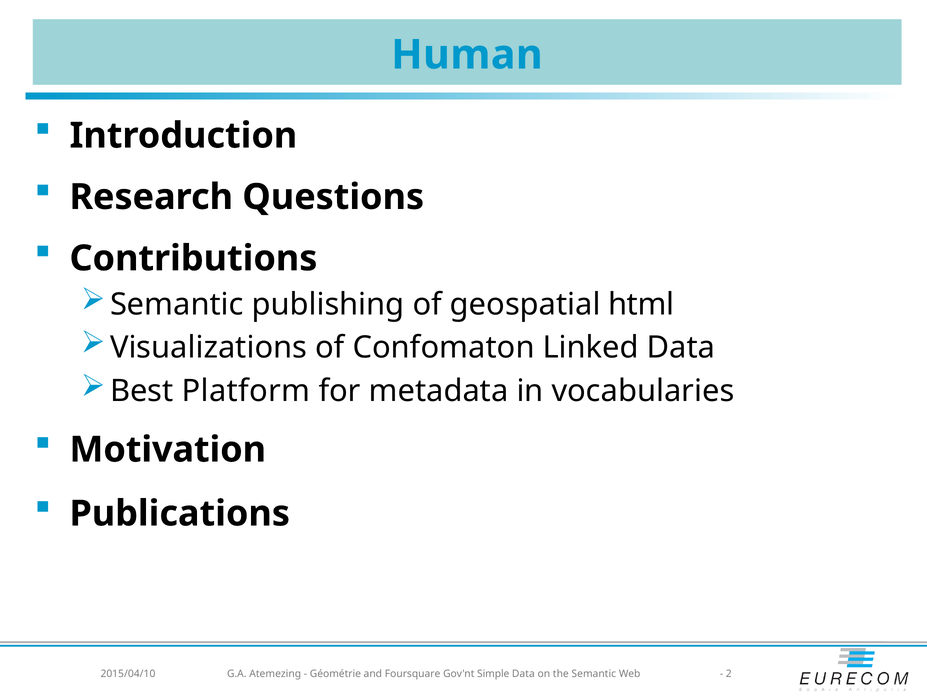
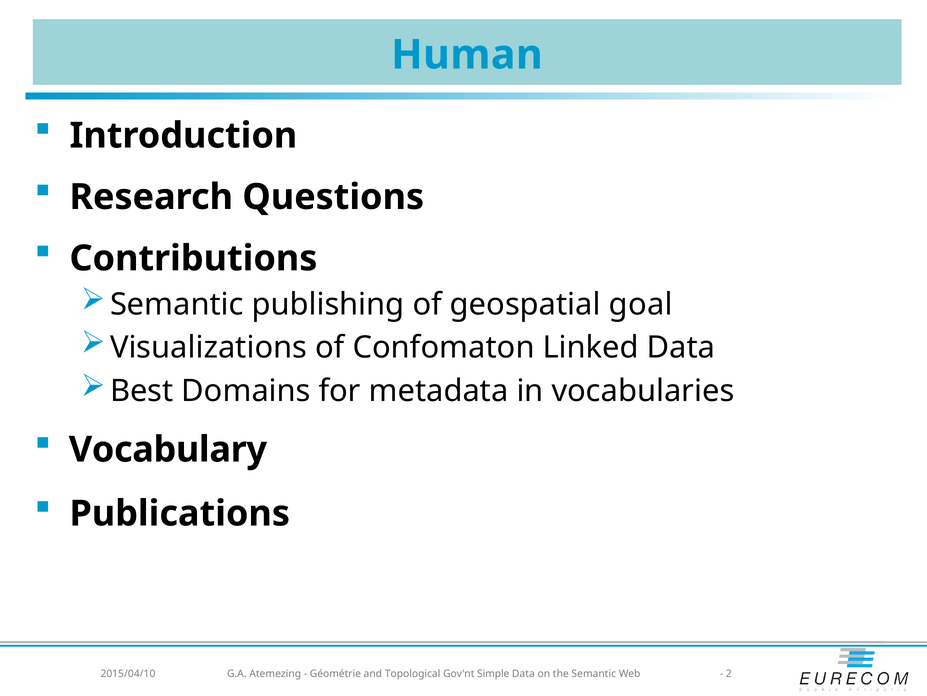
html: html -> goal
Platform: Platform -> Domains
Motivation: Motivation -> Vocabulary
Foursquare: Foursquare -> Topological
